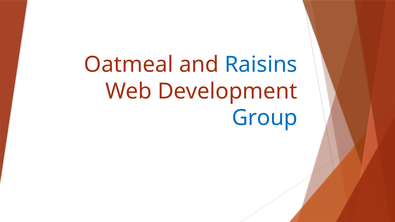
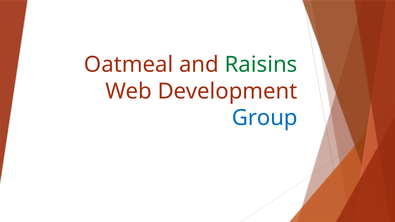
Raisins colour: blue -> green
